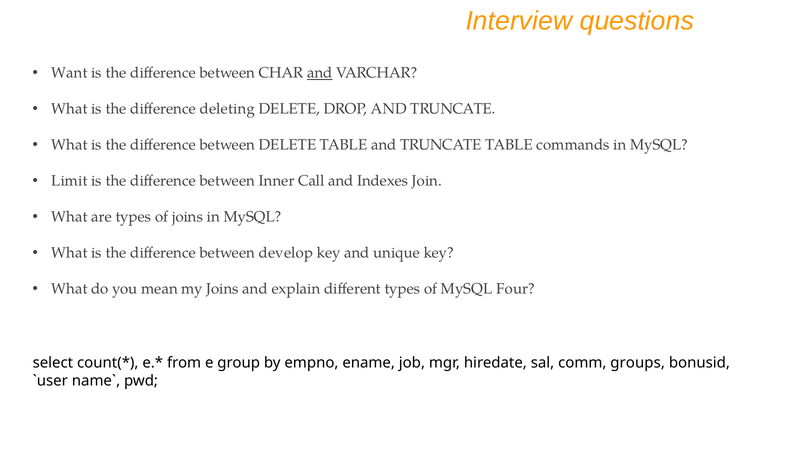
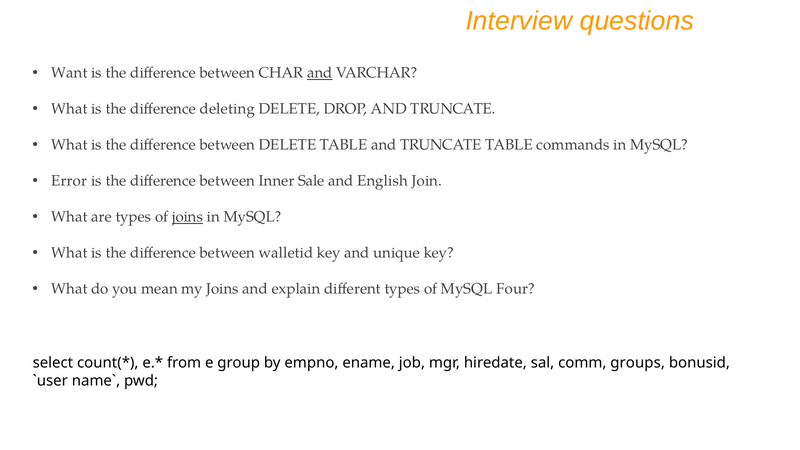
Limit: Limit -> Error
Call: Call -> Sale
Indexes: Indexes -> English
joins at (188, 217) underline: none -> present
develop: develop -> walletid
